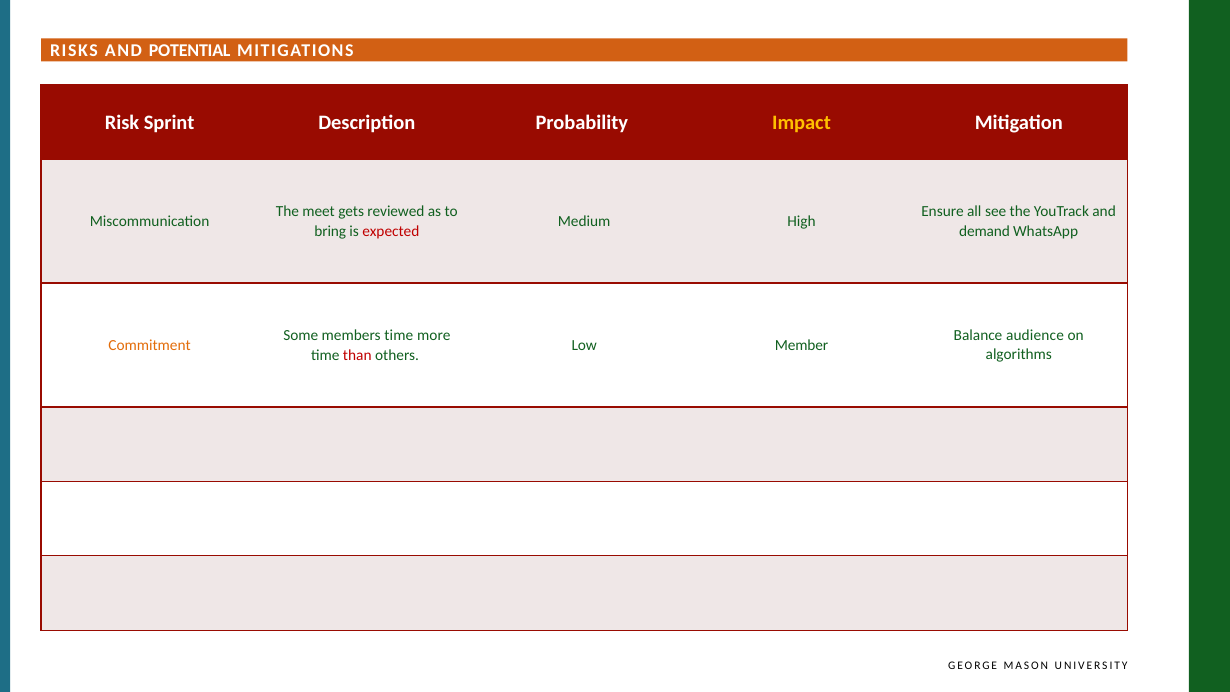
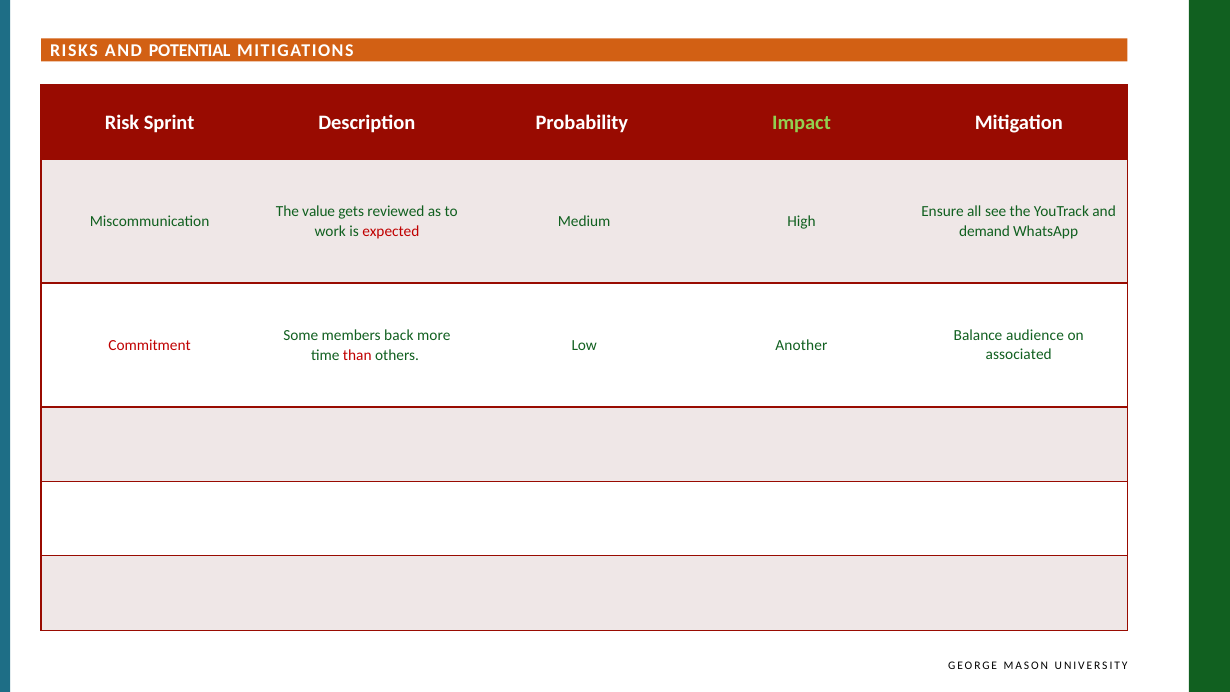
Impact colour: yellow -> light green
meet: meet -> value
bring: bring -> work
members time: time -> back
Member: Member -> Another
Commitment colour: orange -> red
algorithms: algorithms -> associated
